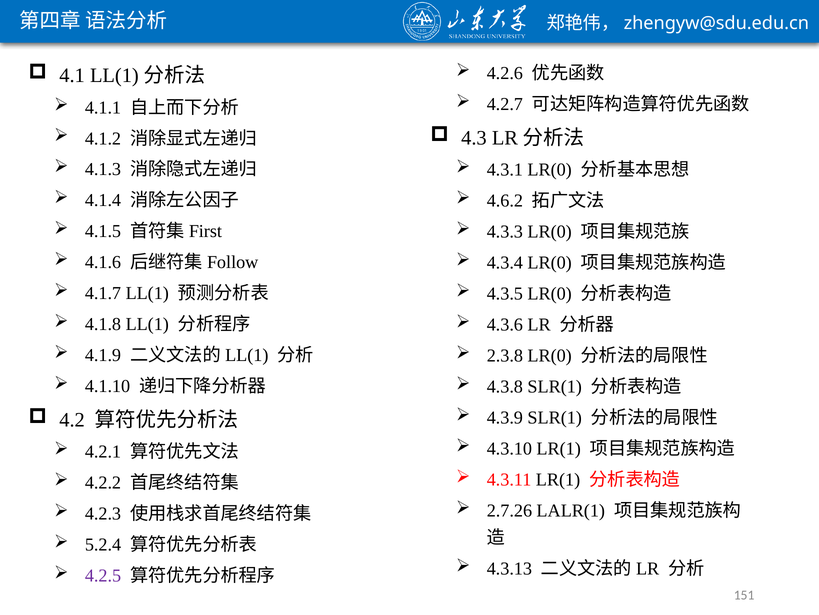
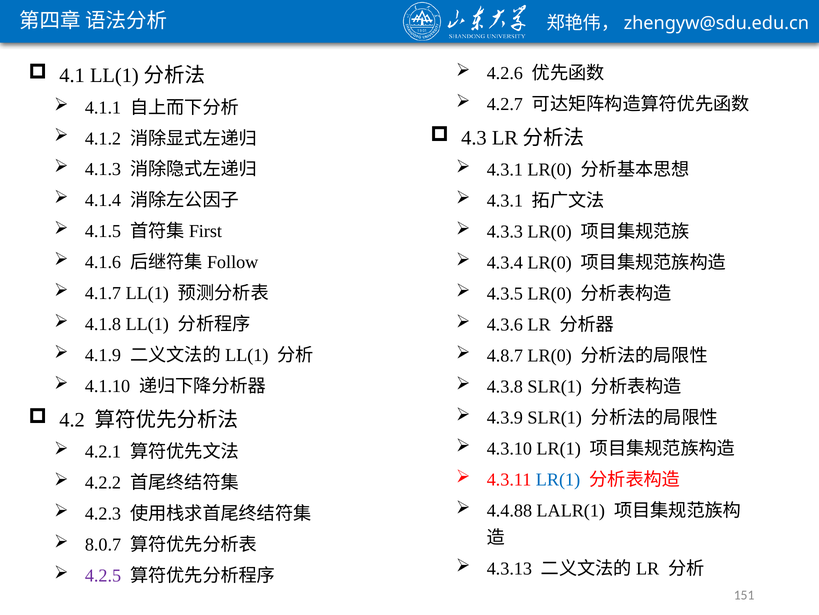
4.6.2 at (505, 201): 4.6.2 -> 4.3.1
2.3.8: 2.3.8 -> 4.8.7
LR(1 at (558, 479) colour: black -> blue
2.7.26: 2.7.26 -> 4.4.88
5.2.4: 5.2.4 -> 8.0.7
